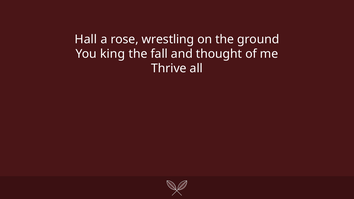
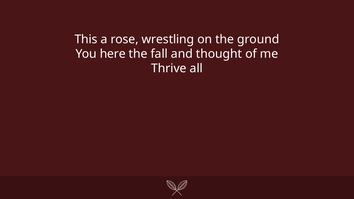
Hall: Hall -> This
king: king -> here
